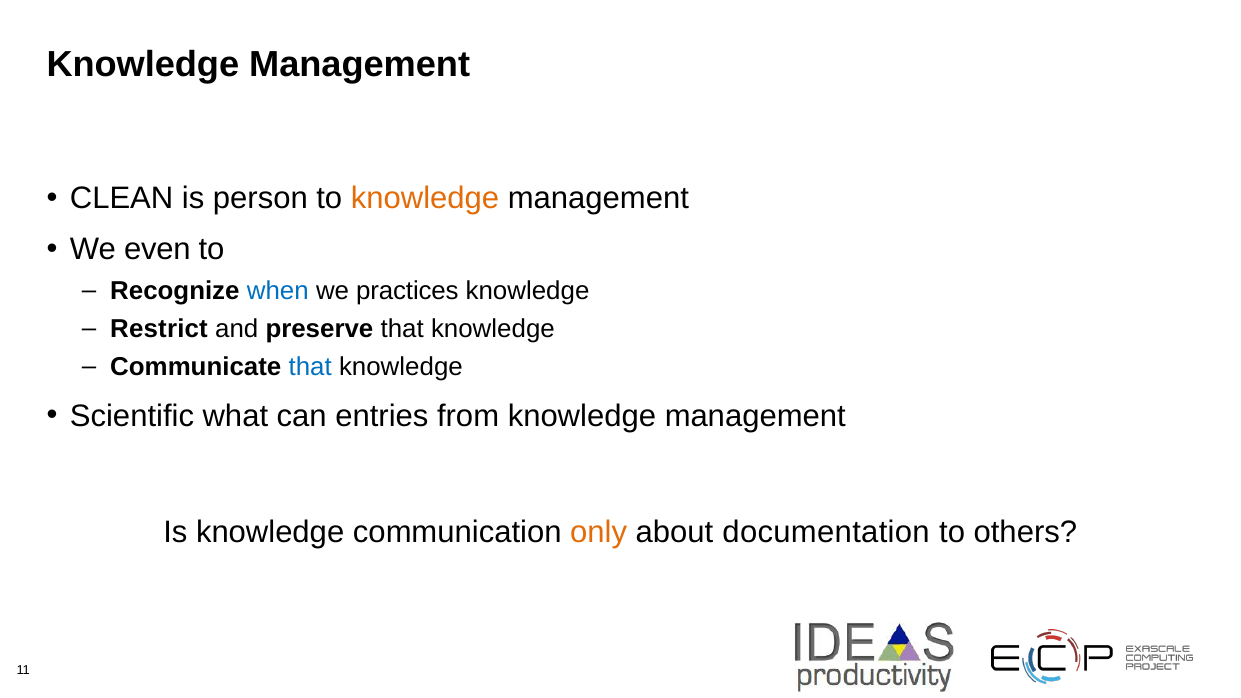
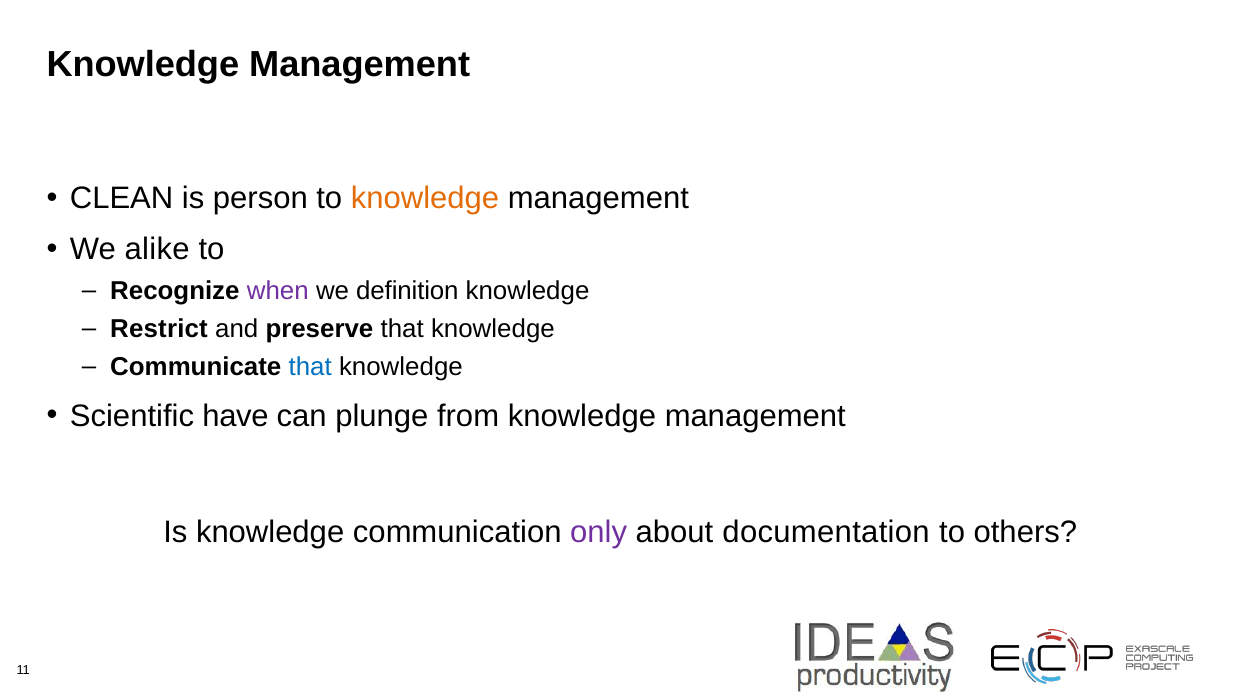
even: even -> alike
when colour: blue -> purple
practices: practices -> definition
what: what -> have
entries: entries -> plunge
only colour: orange -> purple
